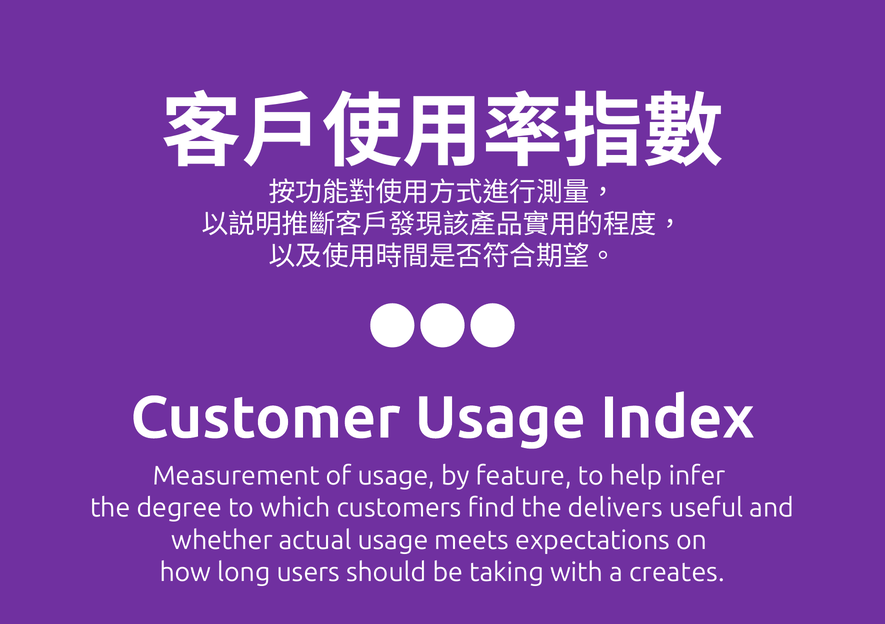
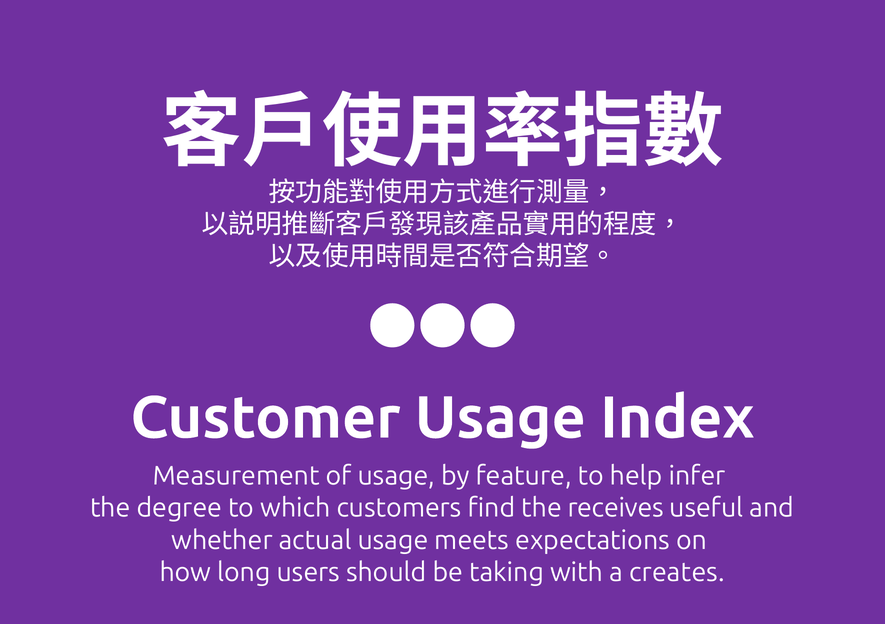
delivers: delivers -> receives
